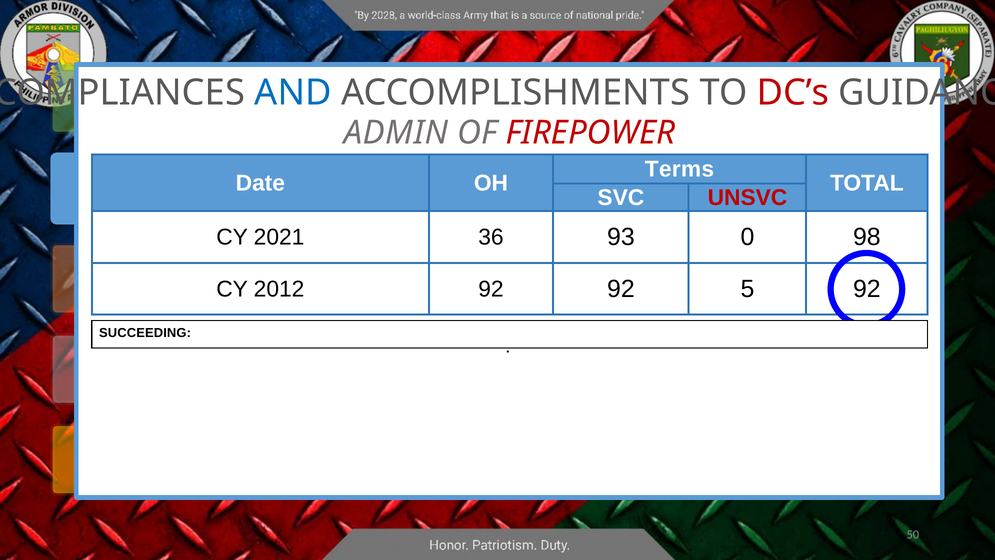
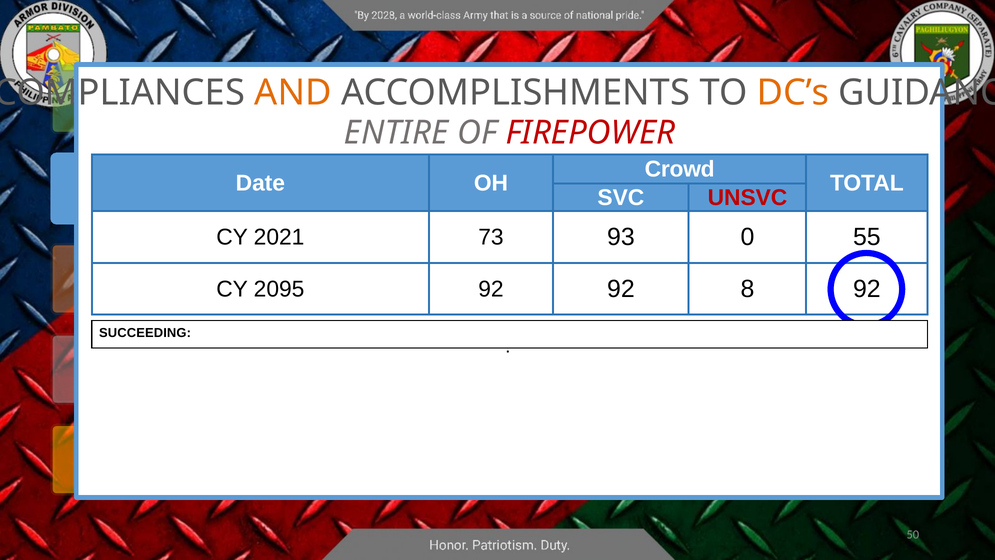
AND colour: blue -> orange
DC’s colour: red -> orange
ADMIN: ADMIN -> ENTIRE
Terms: Terms -> Crowd
36: 36 -> 73
98: 98 -> 55
2012: 2012 -> 2095
5: 5 -> 8
